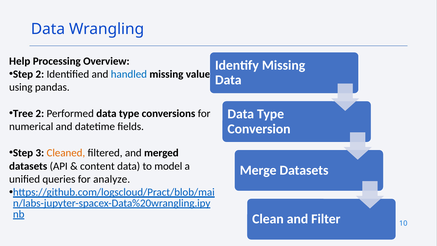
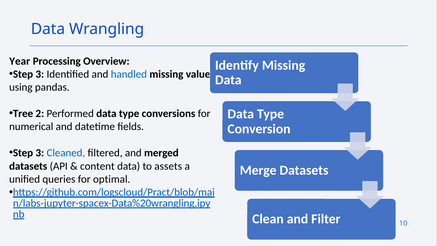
Help: Help -> Year
2 at (40, 74): 2 -> 3
Cleaned colour: orange -> blue
model: model -> assets
analyze: analyze -> optimal
